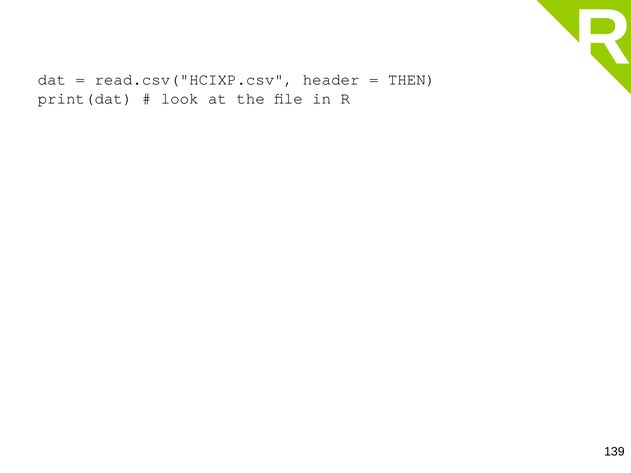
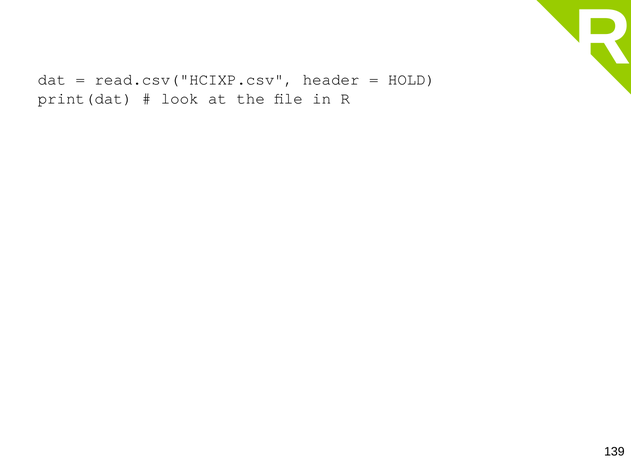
THEN: THEN -> HOLD
